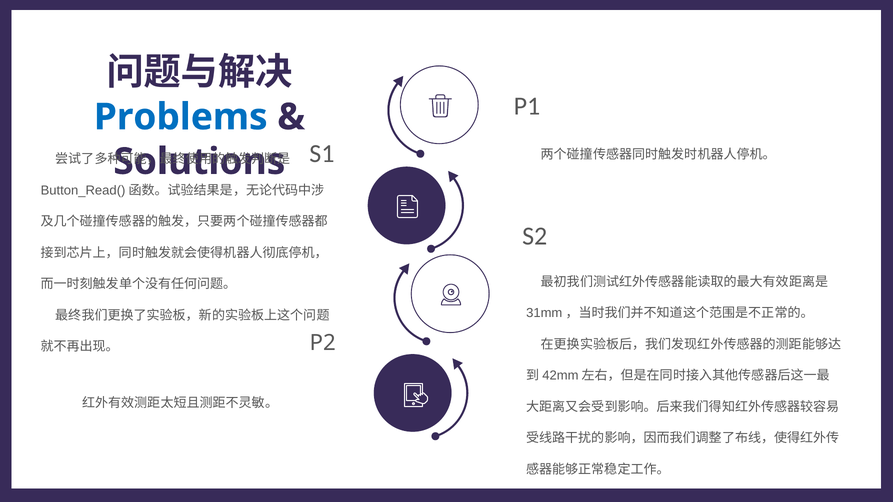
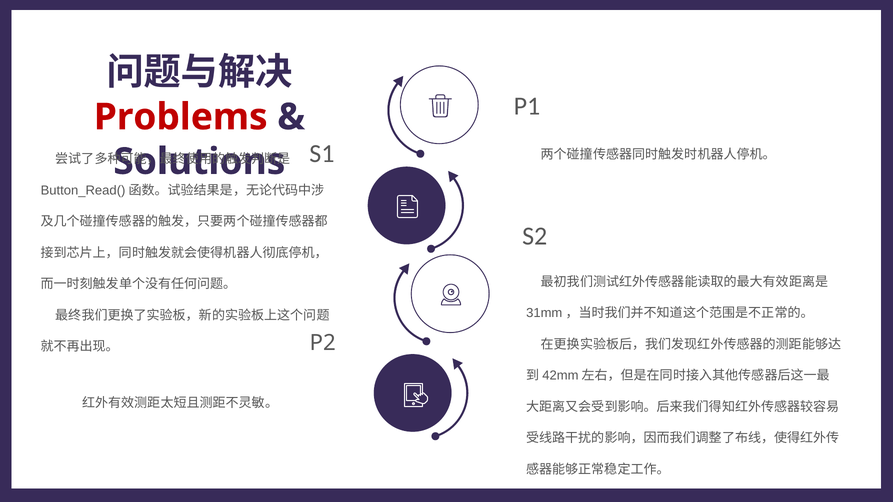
Problems colour: blue -> red
